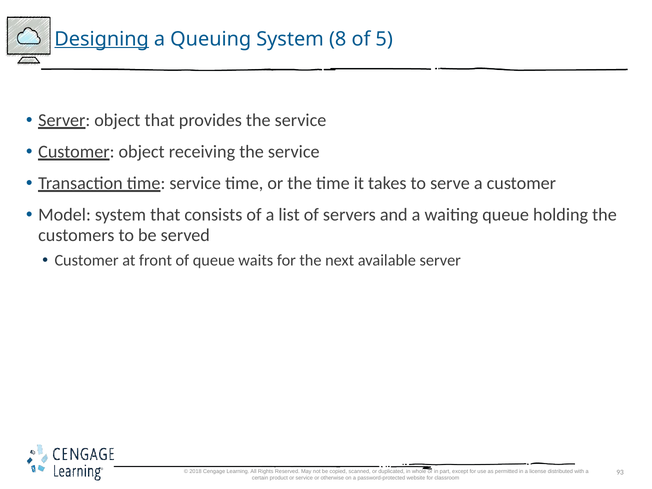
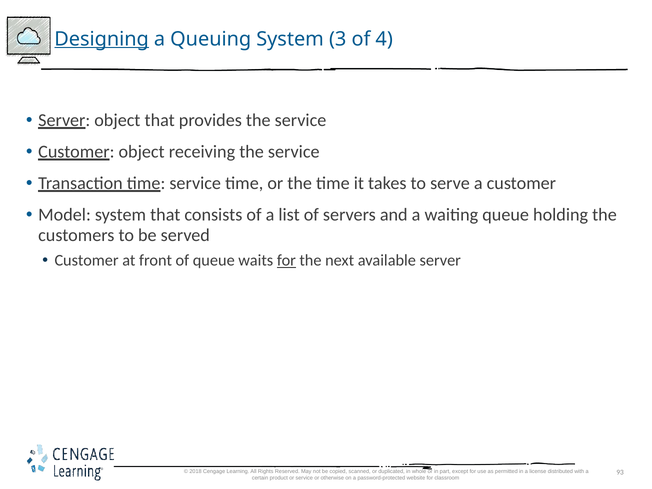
8: 8 -> 3
5: 5 -> 4
for at (286, 261) underline: none -> present
